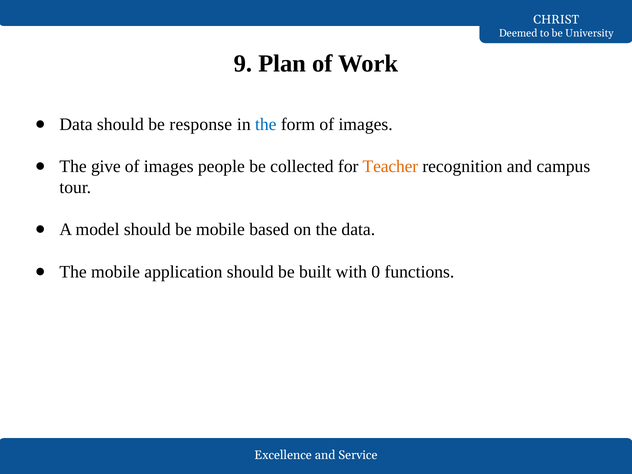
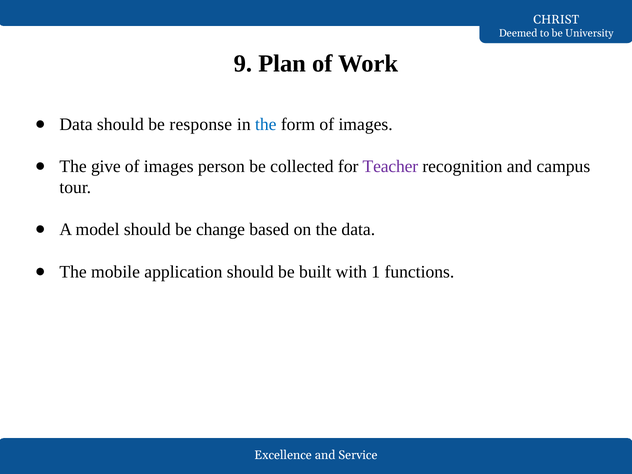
people: people -> person
Teacher colour: orange -> purple
be mobile: mobile -> change
0: 0 -> 1
